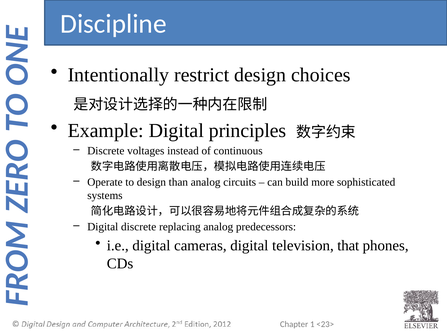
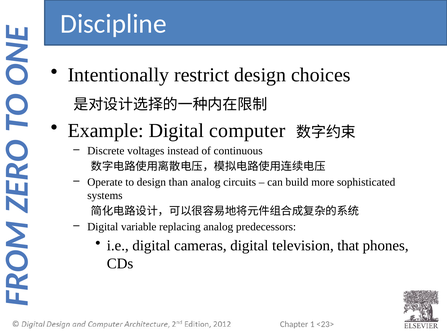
principles: principles -> computer
Digital discrete: discrete -> variable
